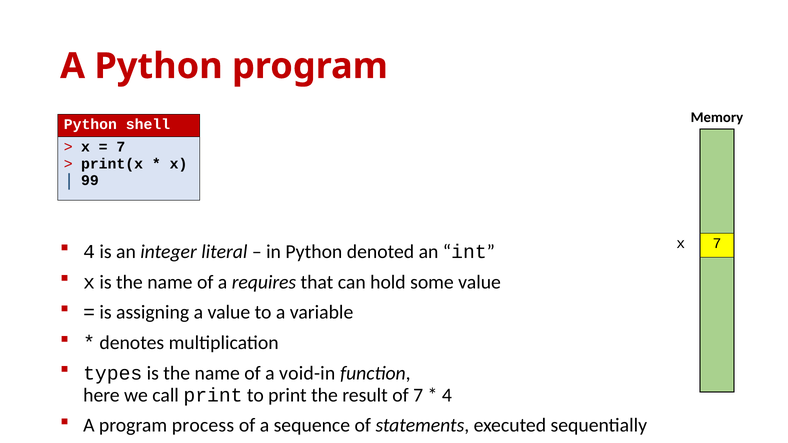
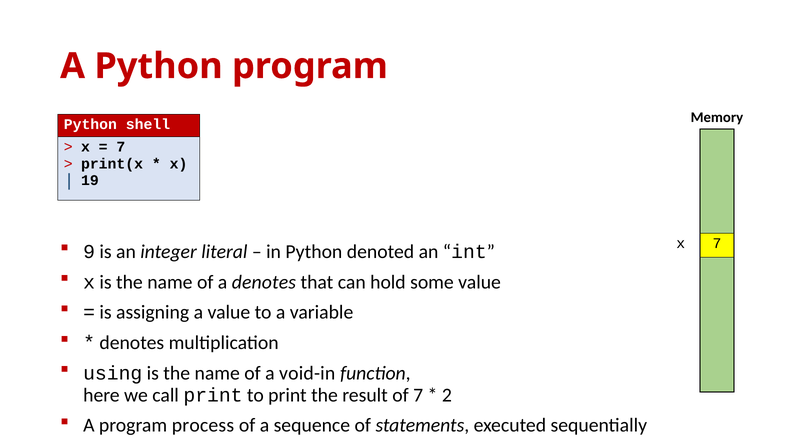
99: 99 -> 19
4 at (89, 252): 4 -> 9
a requires: requires -> denotes
types: types -> using
4 at (447, 395): 4 -> 2
